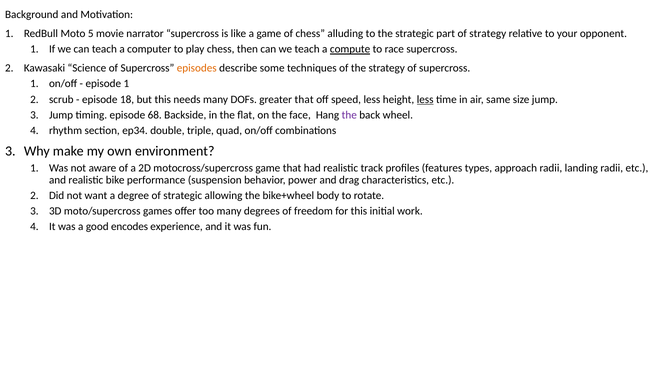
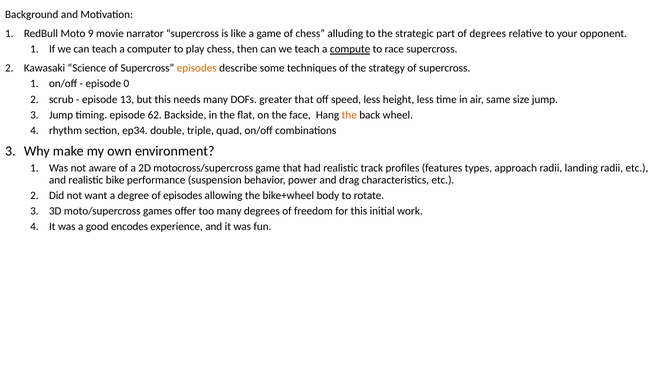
5: 5 -> 9
of strategy: strategy -> degrees
episode 1: 1 -> 0
18: 18 -> 13
less at (425, 99) underline: present -> none
68: 68 -> 62
the at (349, 115) colour: purple -> orange
of strategic: strategic -> episodes
